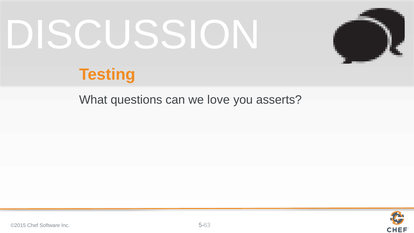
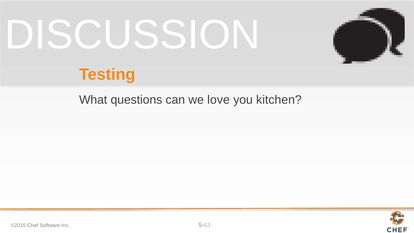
asserts: asserts -> kitchen
